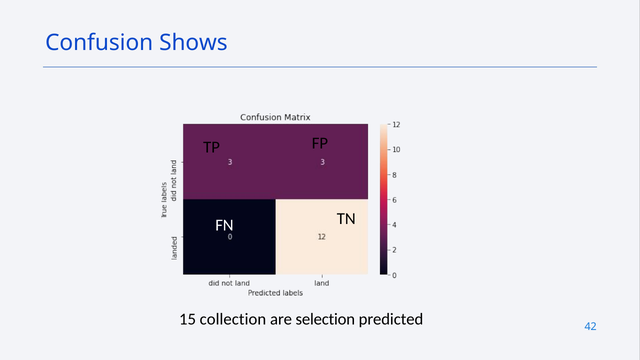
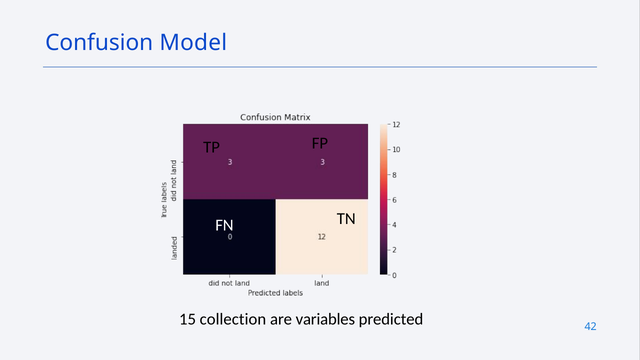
Shows: Shows -> Model
selection: selection -> variables
